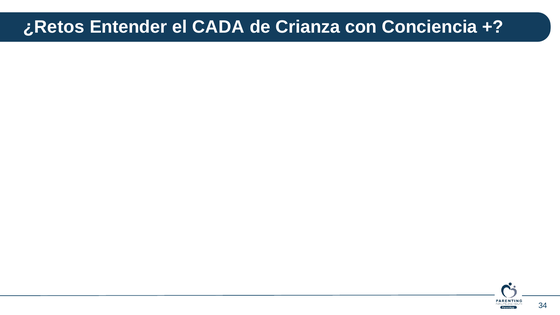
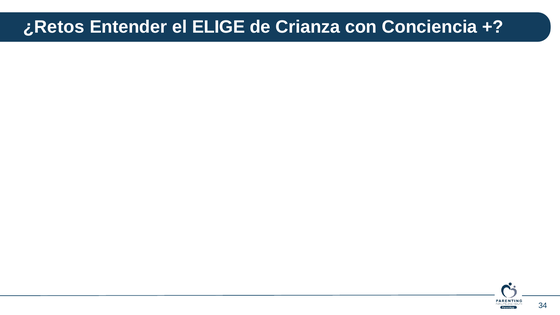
CADA: CADA -> ELIGE
